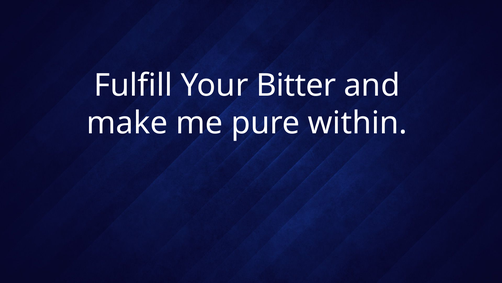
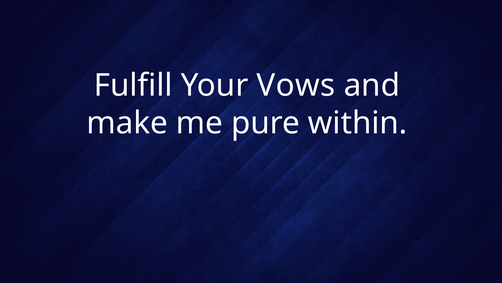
Bitter: Bitter -> Vows
